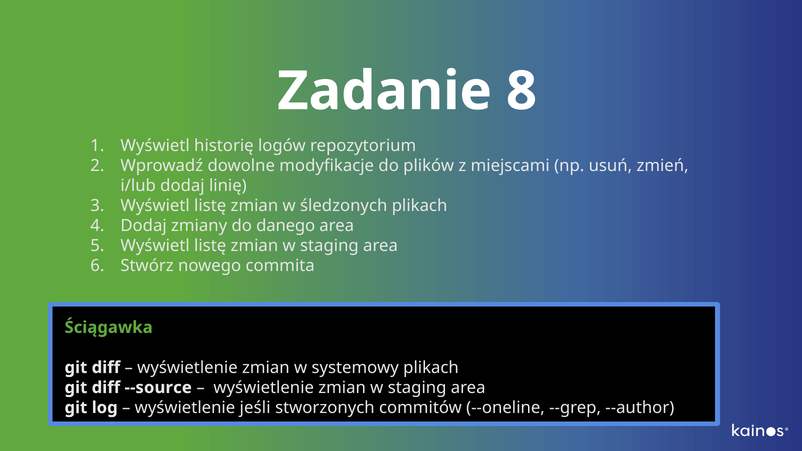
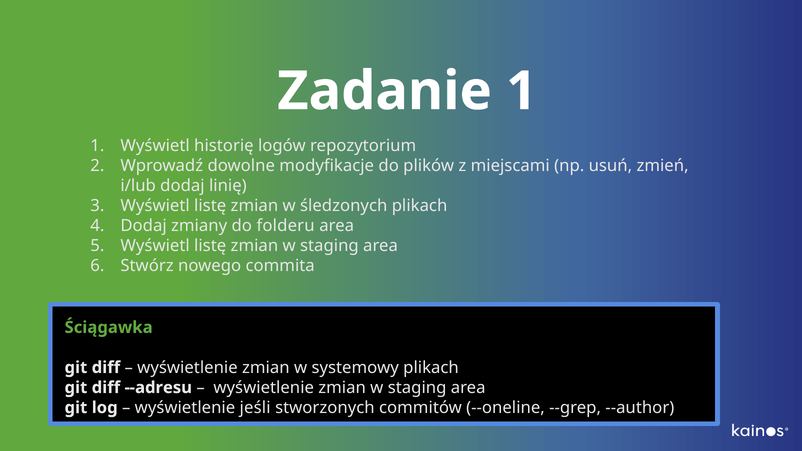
Zadanie 8: 8 -> 1
danego: danego -> folderu
--source: --source -> --adresu
